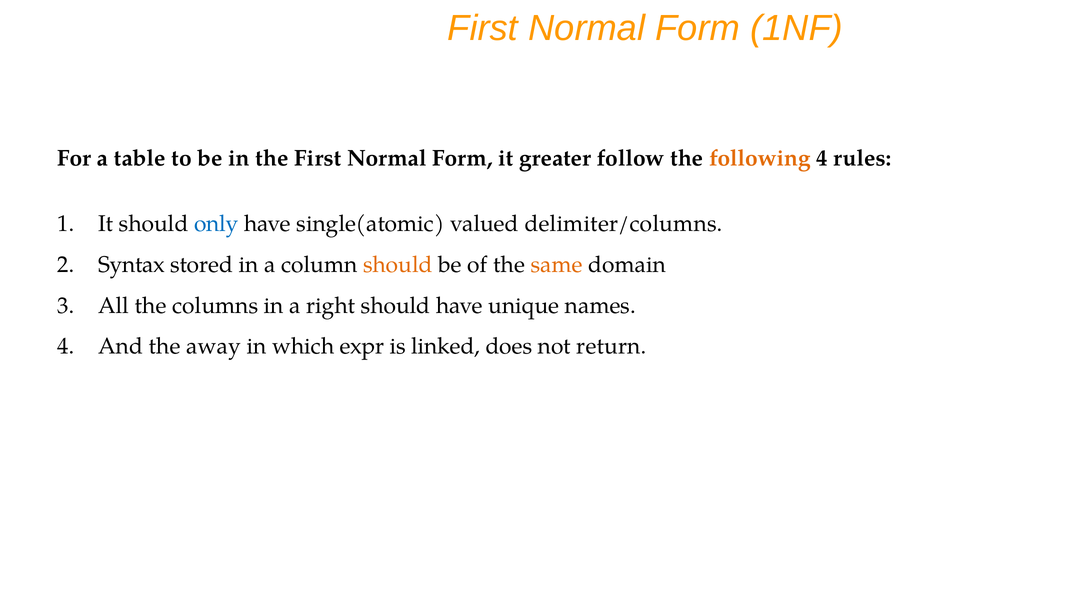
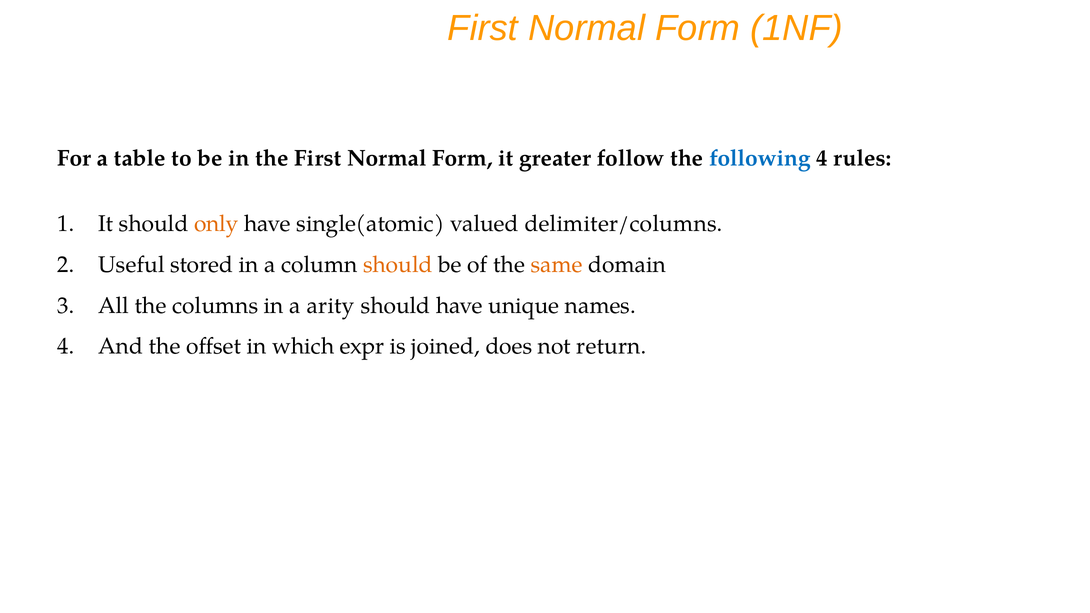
following colour: orange -> blue
only colour: blue -> orange
Syntax: Syntax -> Useful
right: right -> arity
away: away -> offset
linked: linked -> joined
